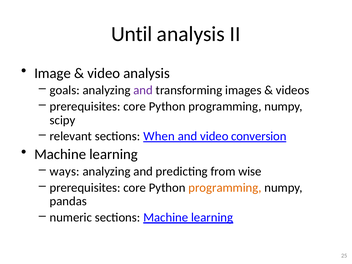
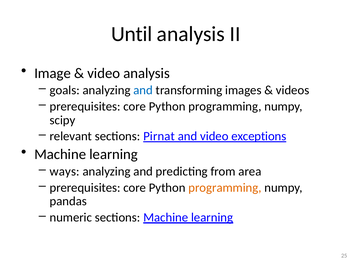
and at (143, 90) colour: purple -> blue
When: When -> Pirnat
conversion: conversion -> exceptions
wise: wise -> area
